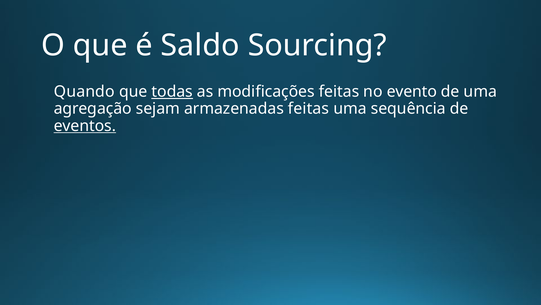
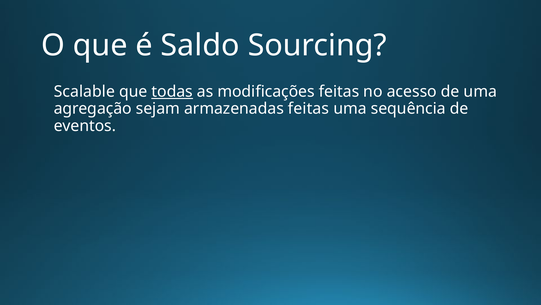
Quando: Quando -> Scalable
evento: evento -> acesso
eventos underline: present -> none
